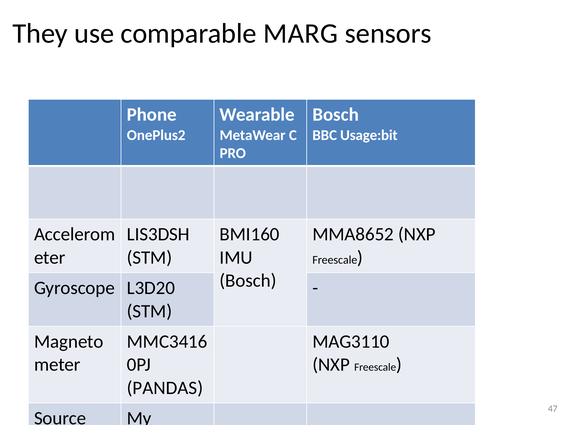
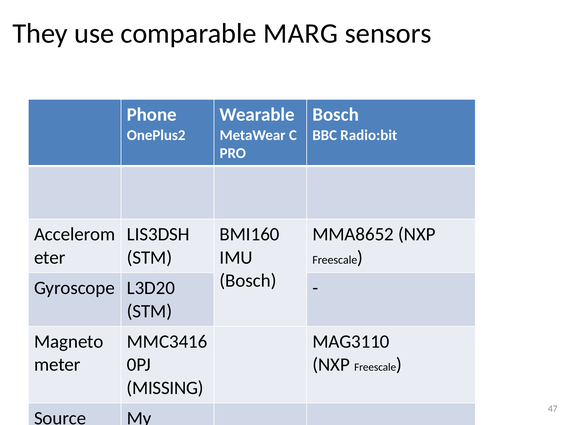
Usage:bit: Usage:bit -> Radio:bit
PANDAS: PANDAS -> MISSING
